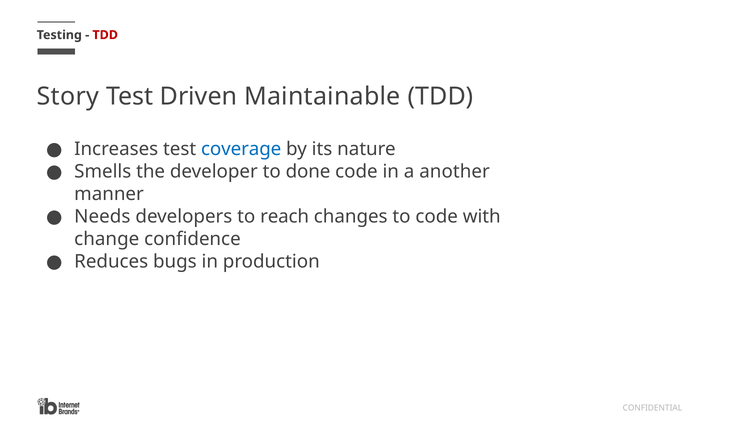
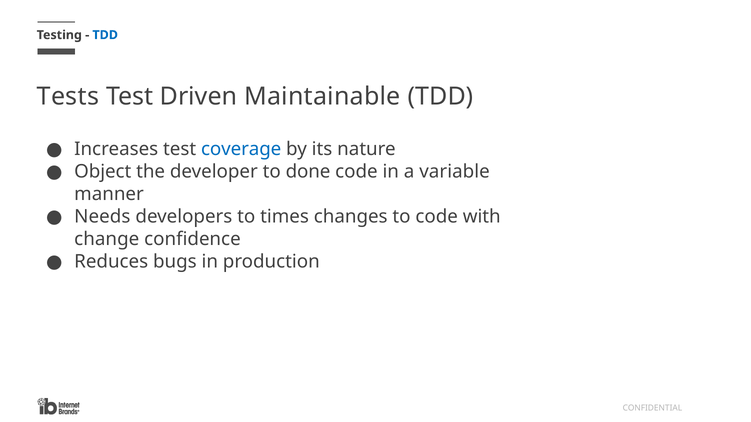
TDD at (105, 35) colour: red -> blue
Story: Story -> Tests
Smells: Smells -> Object
another: another -> variable
reach: reach -> times
